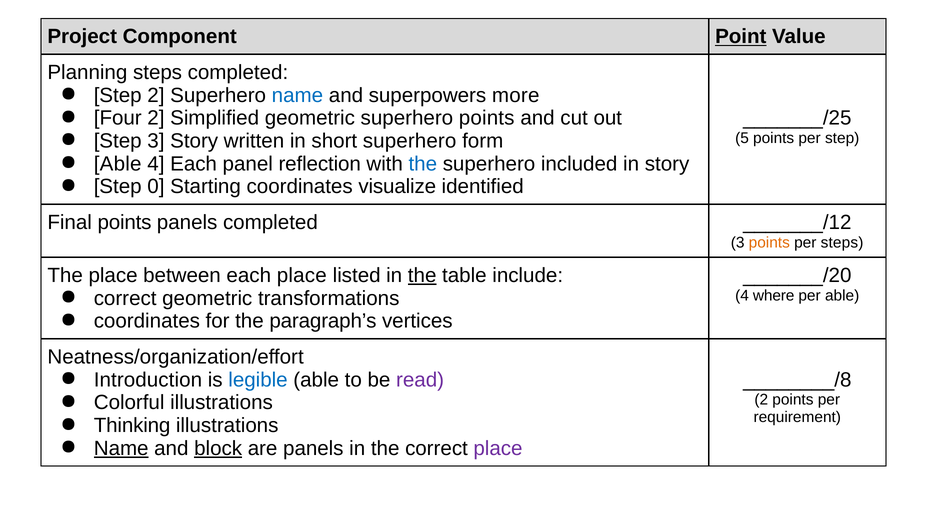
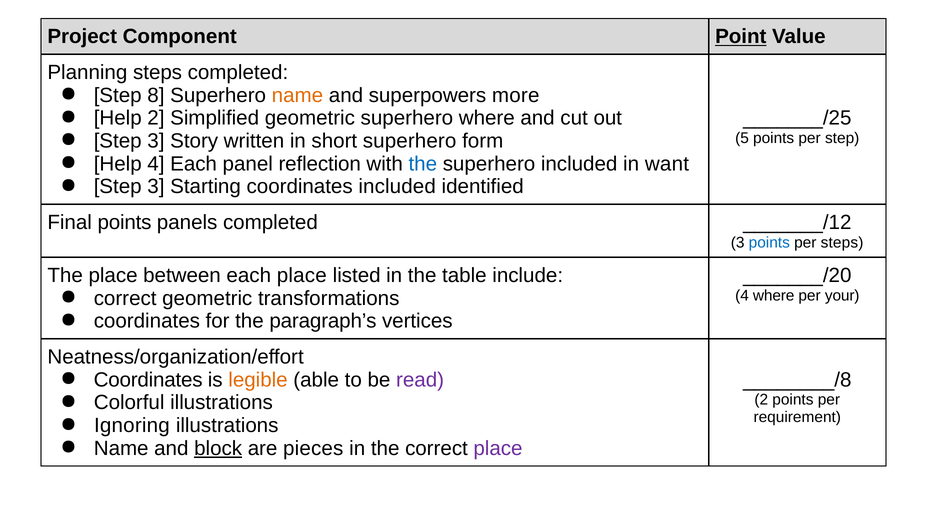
Step 2: 2 -> 8
name at (297, 95) colour: blue -> orange
Four at (118, 118): Four -> Help
superhero points: points -> where
Able at (118, 164): Able -> Help
in story: story -> want
0 at (156, 187): 0 -> 3
coordinates visualize: visualize -> included
points at (769, 243) colour: orange -> blue
the at (422, 276) underline: present -> none
per able: able -> your
Introduction at (148, 380): Introduction -> Coordinates
legible colour: blue -> orange
Thinking: Thinking -> Ignoring
Name at (121, 449) underline: present -> none
are panels: panels -> pieces
